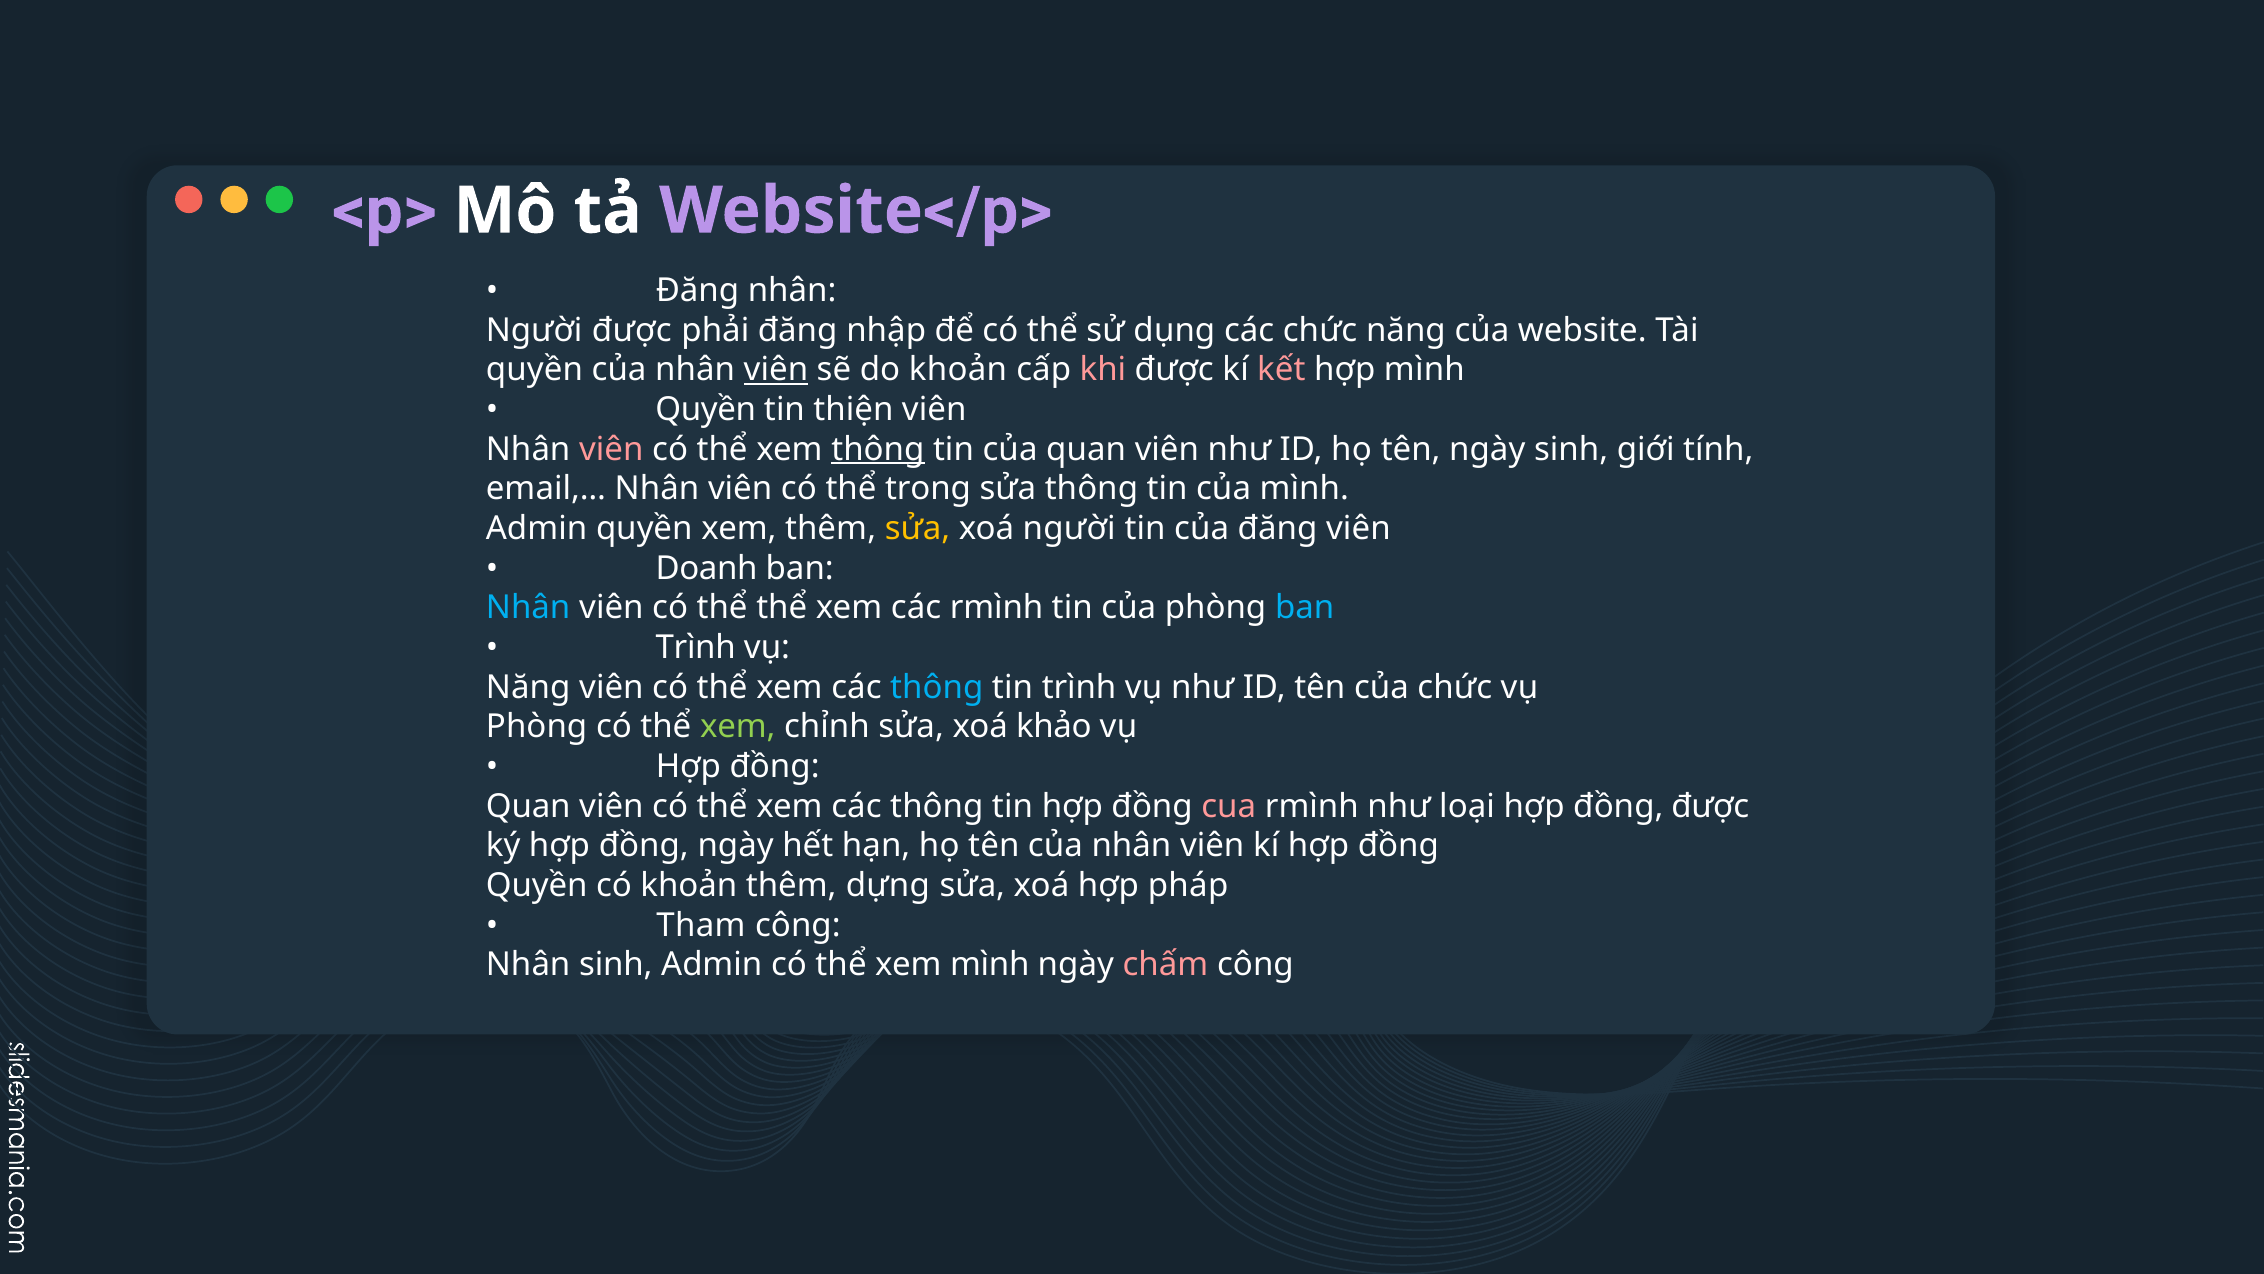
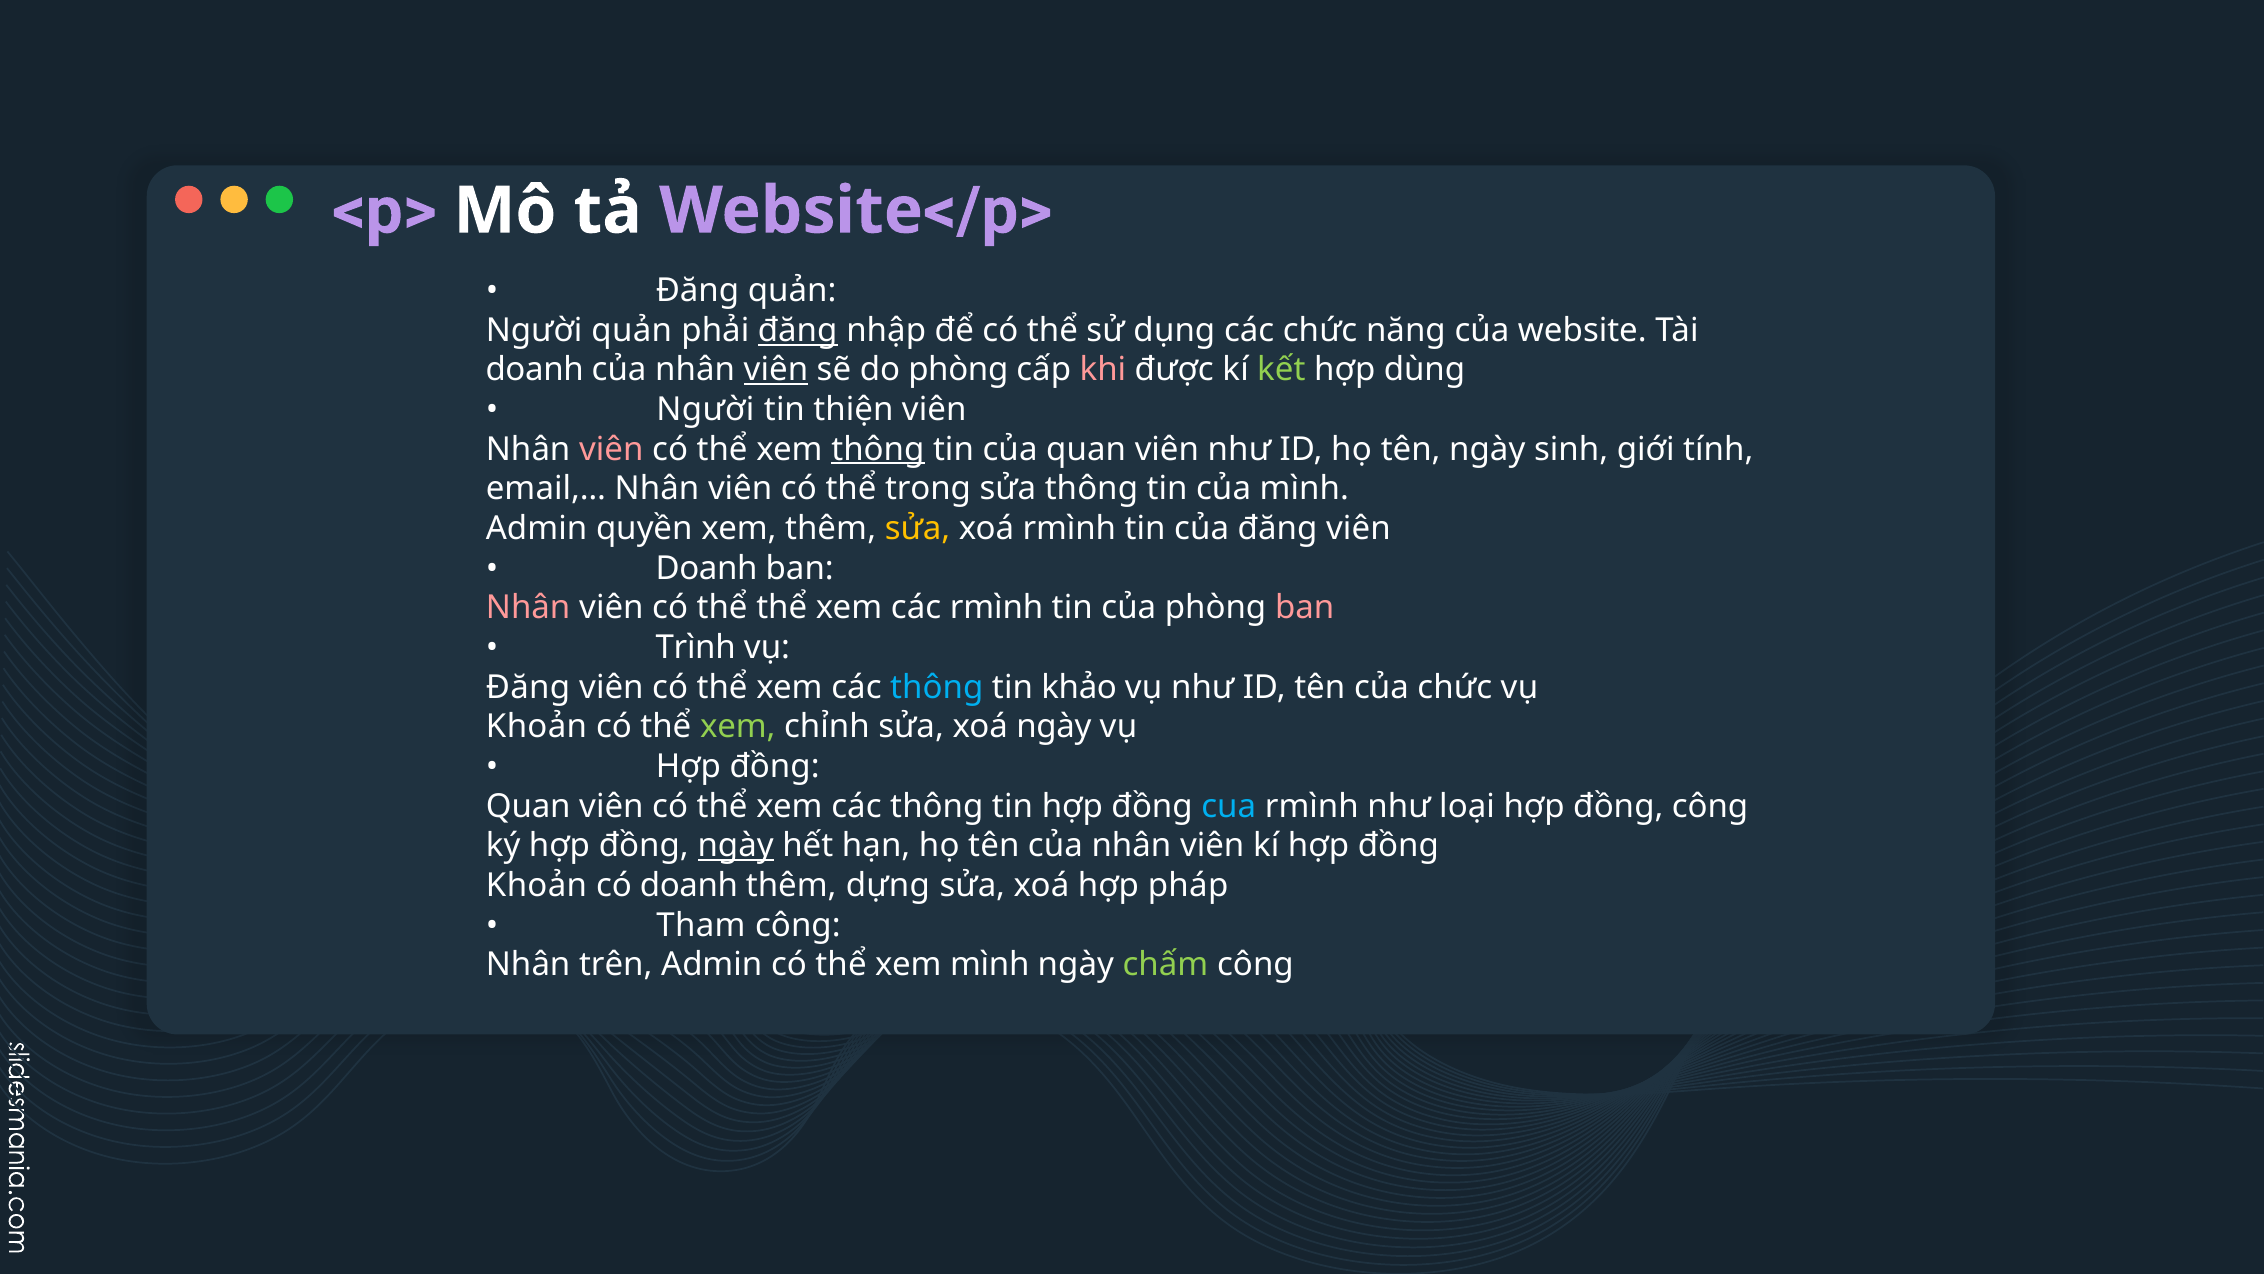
Đăng nhân: nhân -> quản
Người được: được -> quản
đăng at (798, 330) underline: none -> present
quyền at (534, 370): quyền -> doanh
do khoản: khoản -> phòng
kết colour: pink -> light green
hợp mình: mình -> dùng
Quyền at (706, 409): Quyền -> Người
xoá người: người -> rmình
Nhân at (528, 608) colour: light blue -> pink
ban at (1305, 608) colour: light blue -> pink
Năng at (528, 687): Năng -> Đăng
tin trình: trình -> khảo
Phòng at (537, 727): Phòng -> Khoản
xoá khảo: khảo -> ngày
cua colour: pink -> light blue
đồng được: được -> công
ngày at (736, 846) underline: none -> present
Quyền at (537, 885): Quyền -> Khoản
có khoản: khoản -> doanh
Nhân sinh: sinh -> trên
chấm colour: pink -> light green
